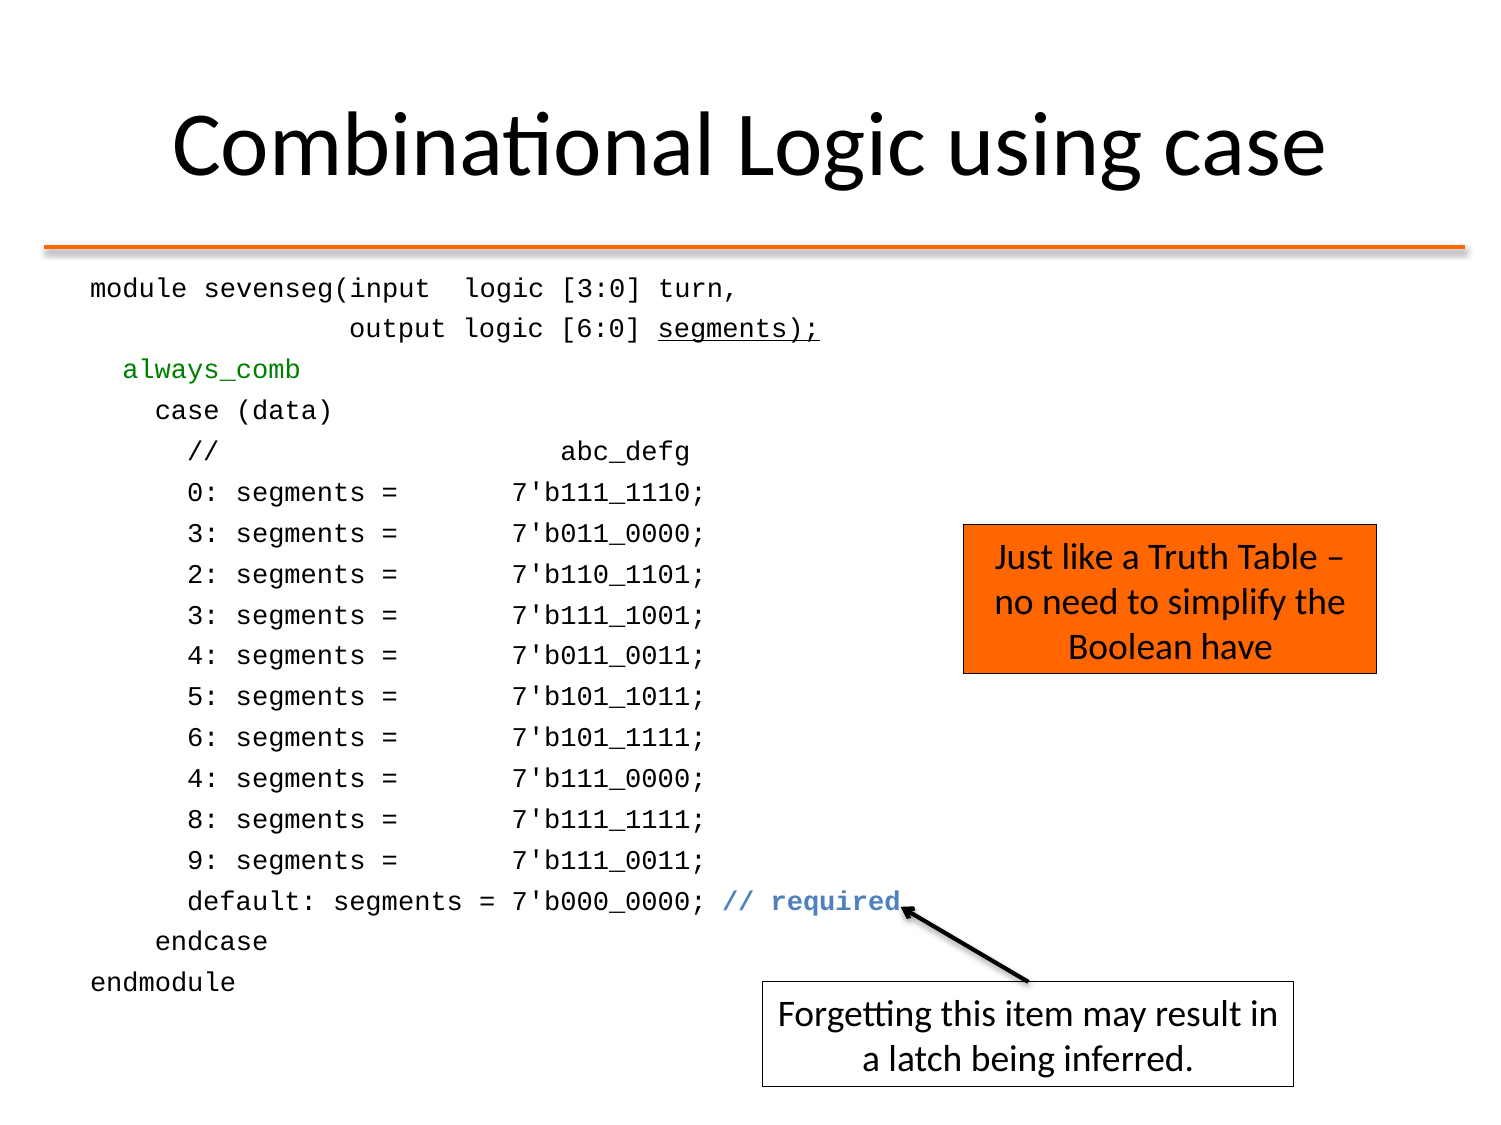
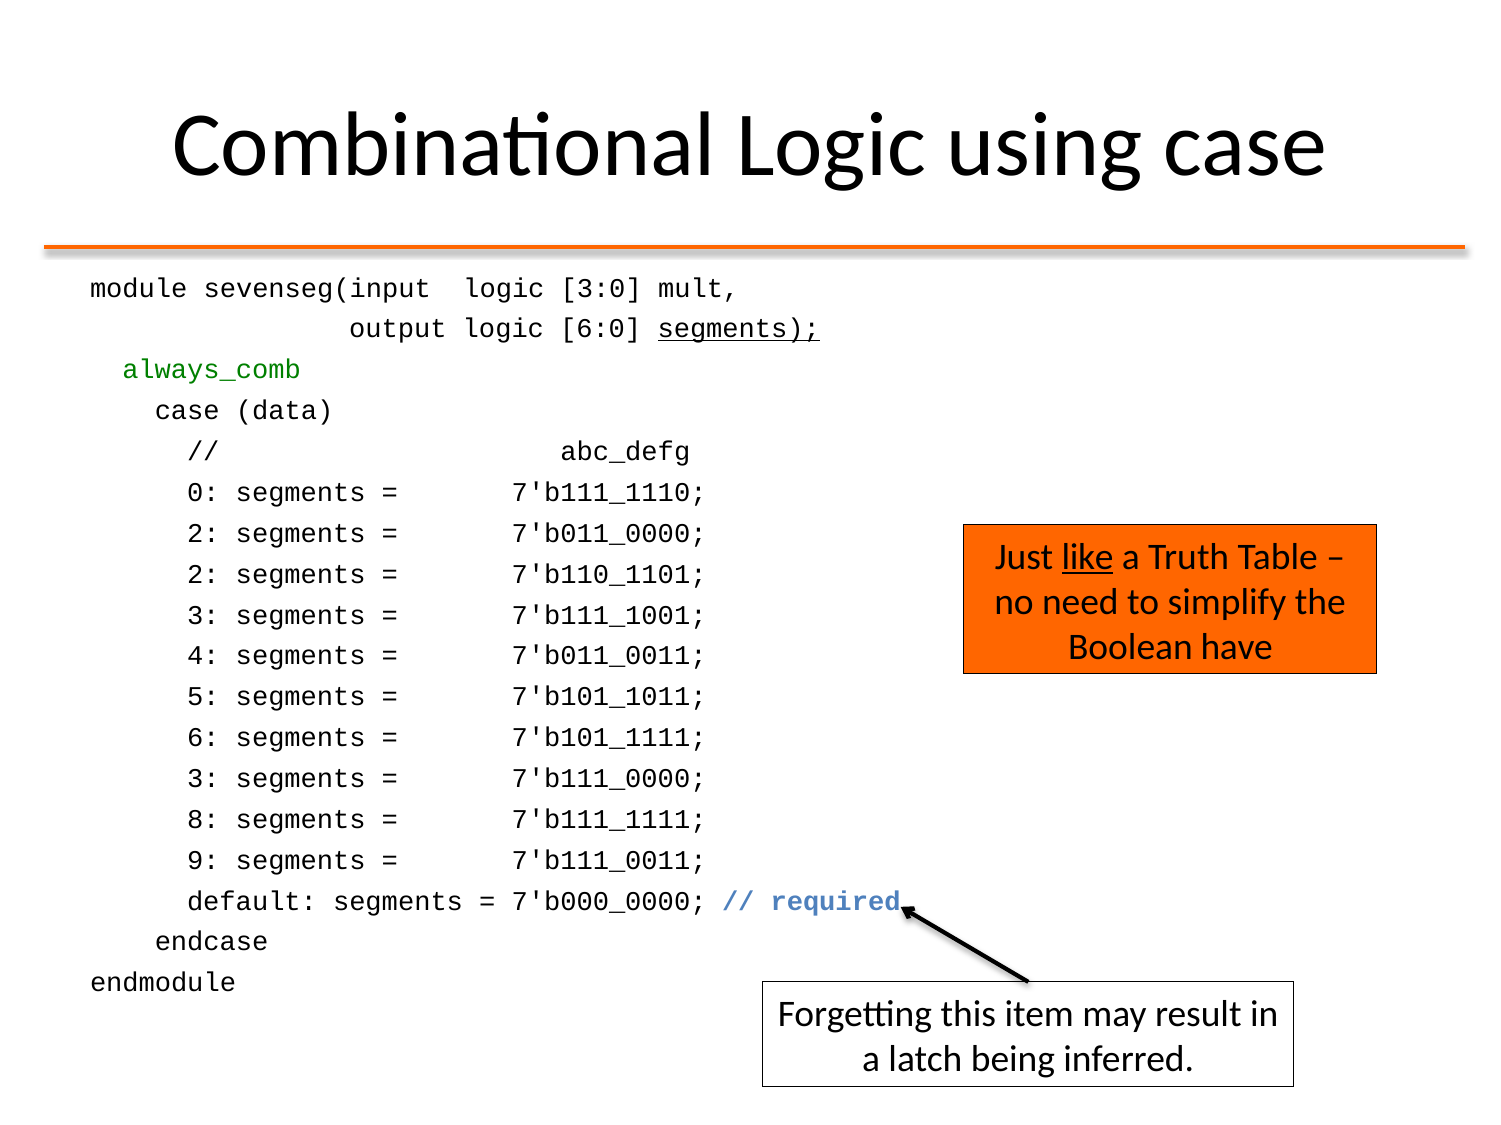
turn: turn -> mult
3 at (203, 534): 3 -> 2
like underline: none -> present
4 at (203, 779): 4 -> 3
